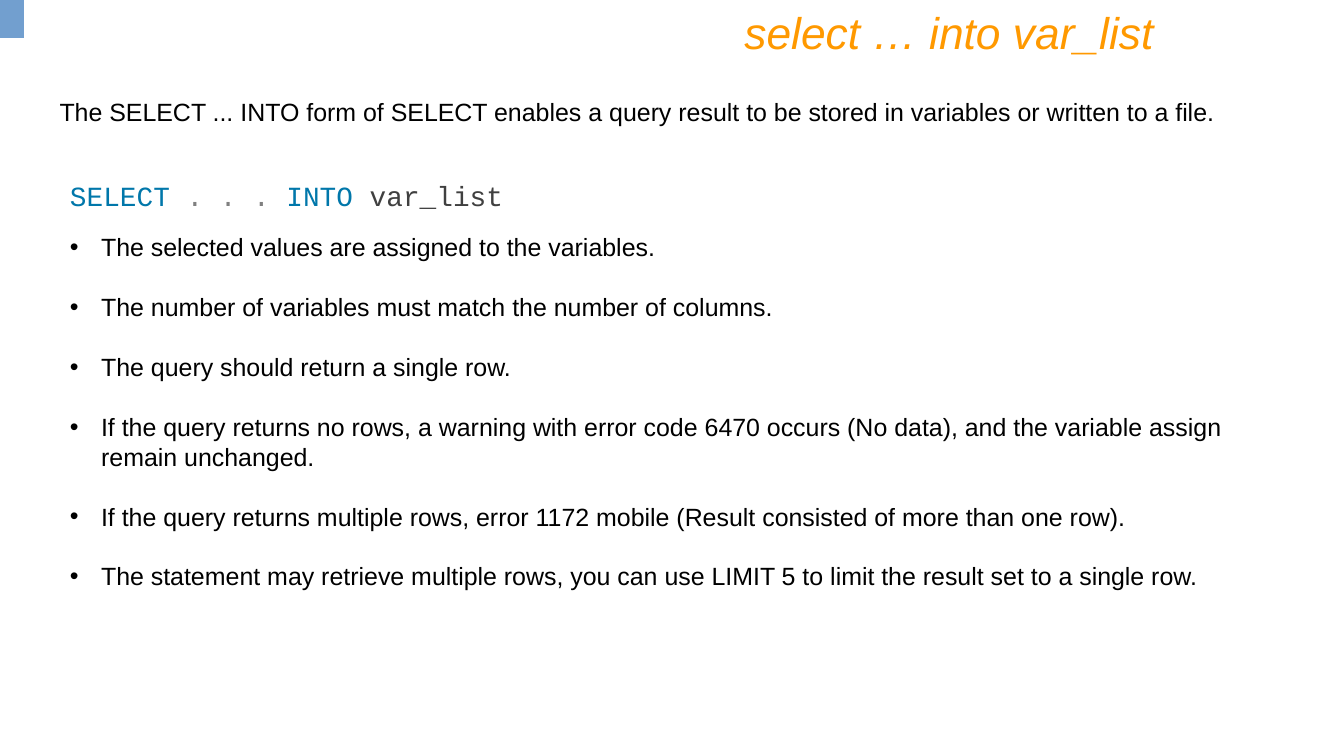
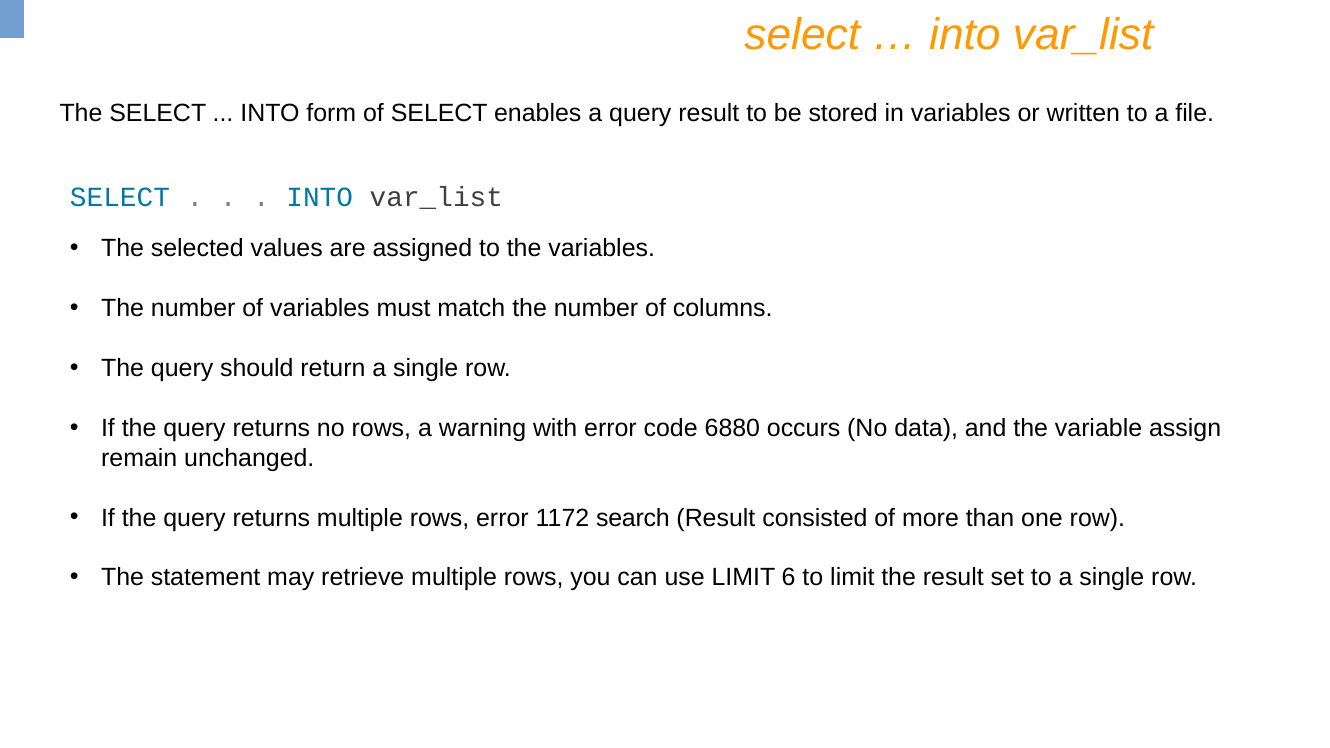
6470: 6470 -> 6880
mobile: mobile -> search
5: 5 -> 6
